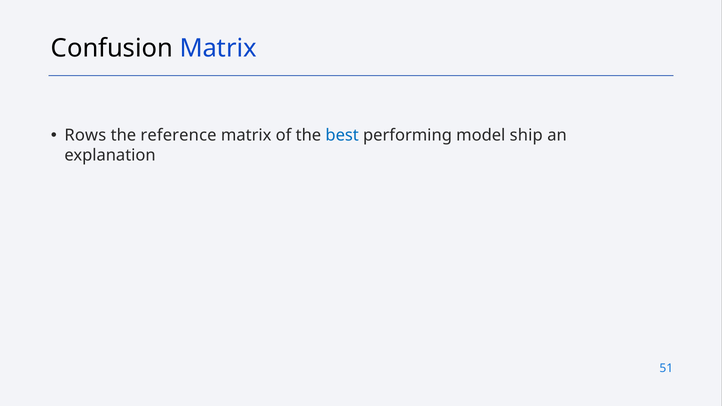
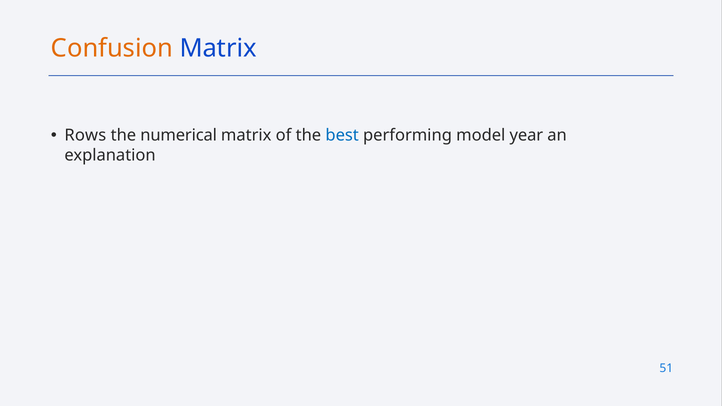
Confusion colour: black -> orange
reference: reference -> numerical
ship: ship -> year
